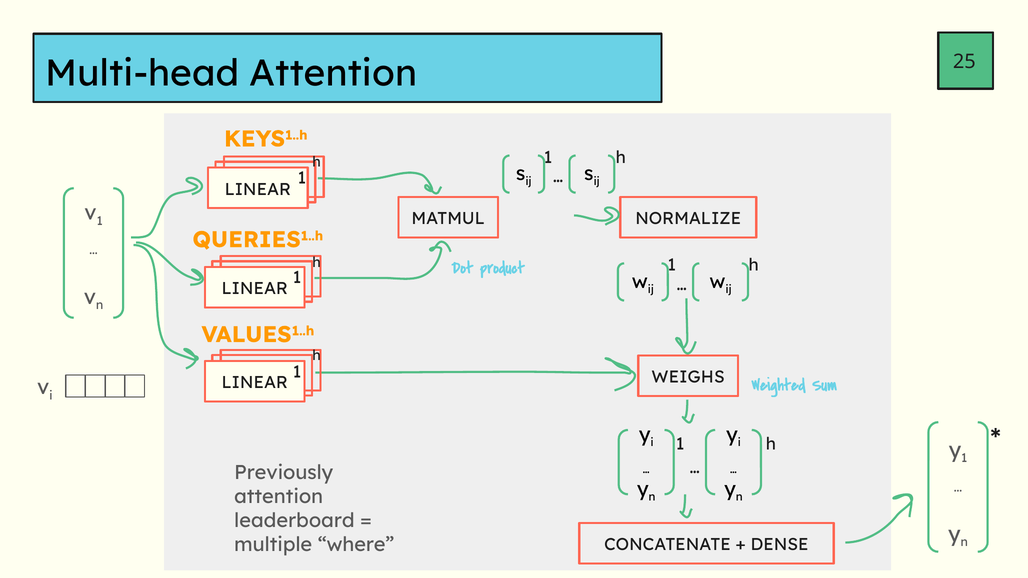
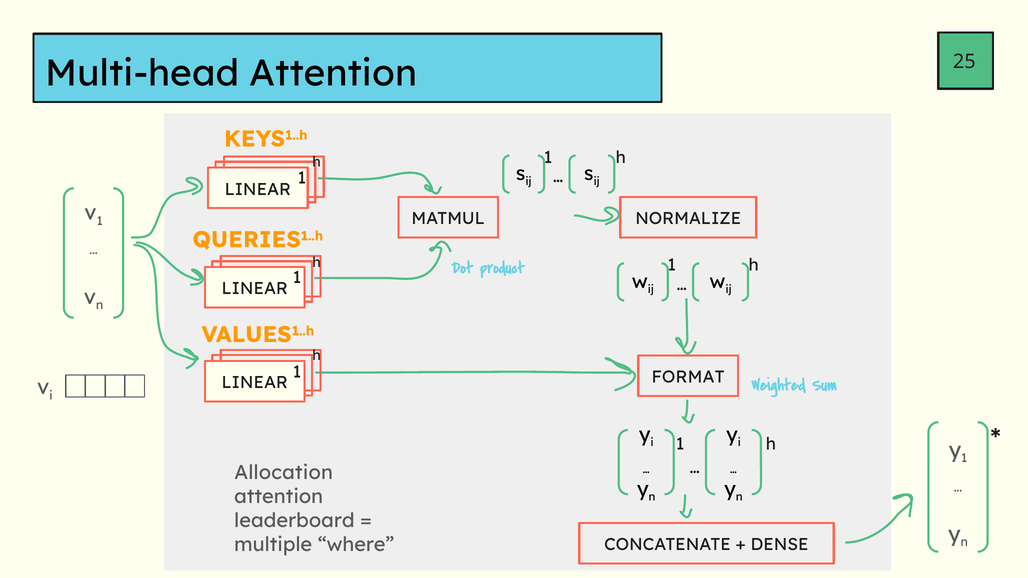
WEIGHS: WEIGHS -> FORMAT
Previously: Previously -> Allocation
